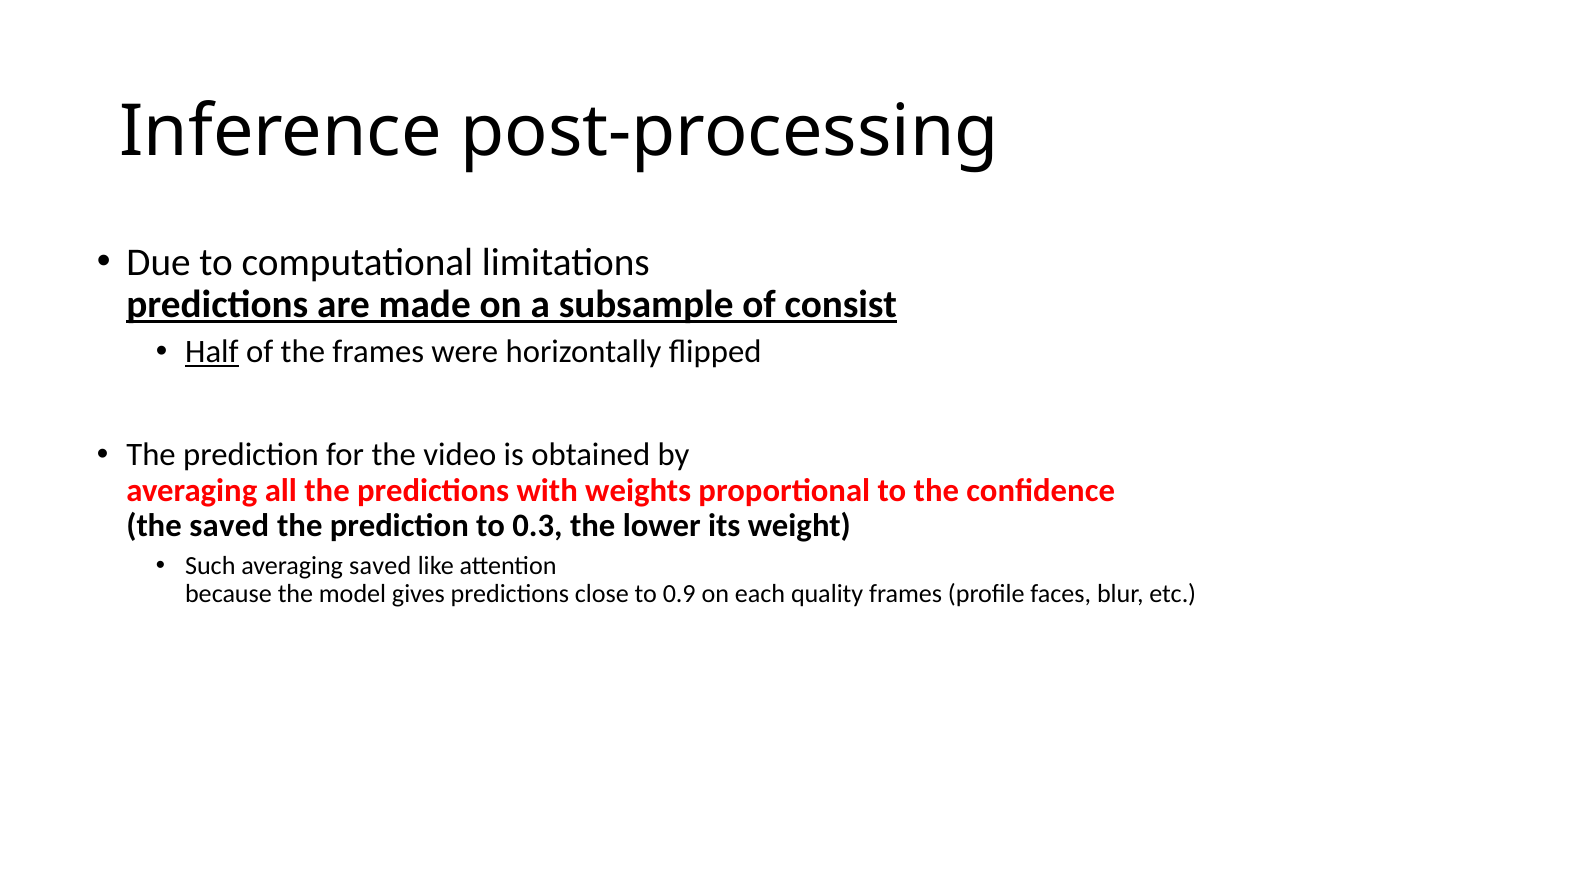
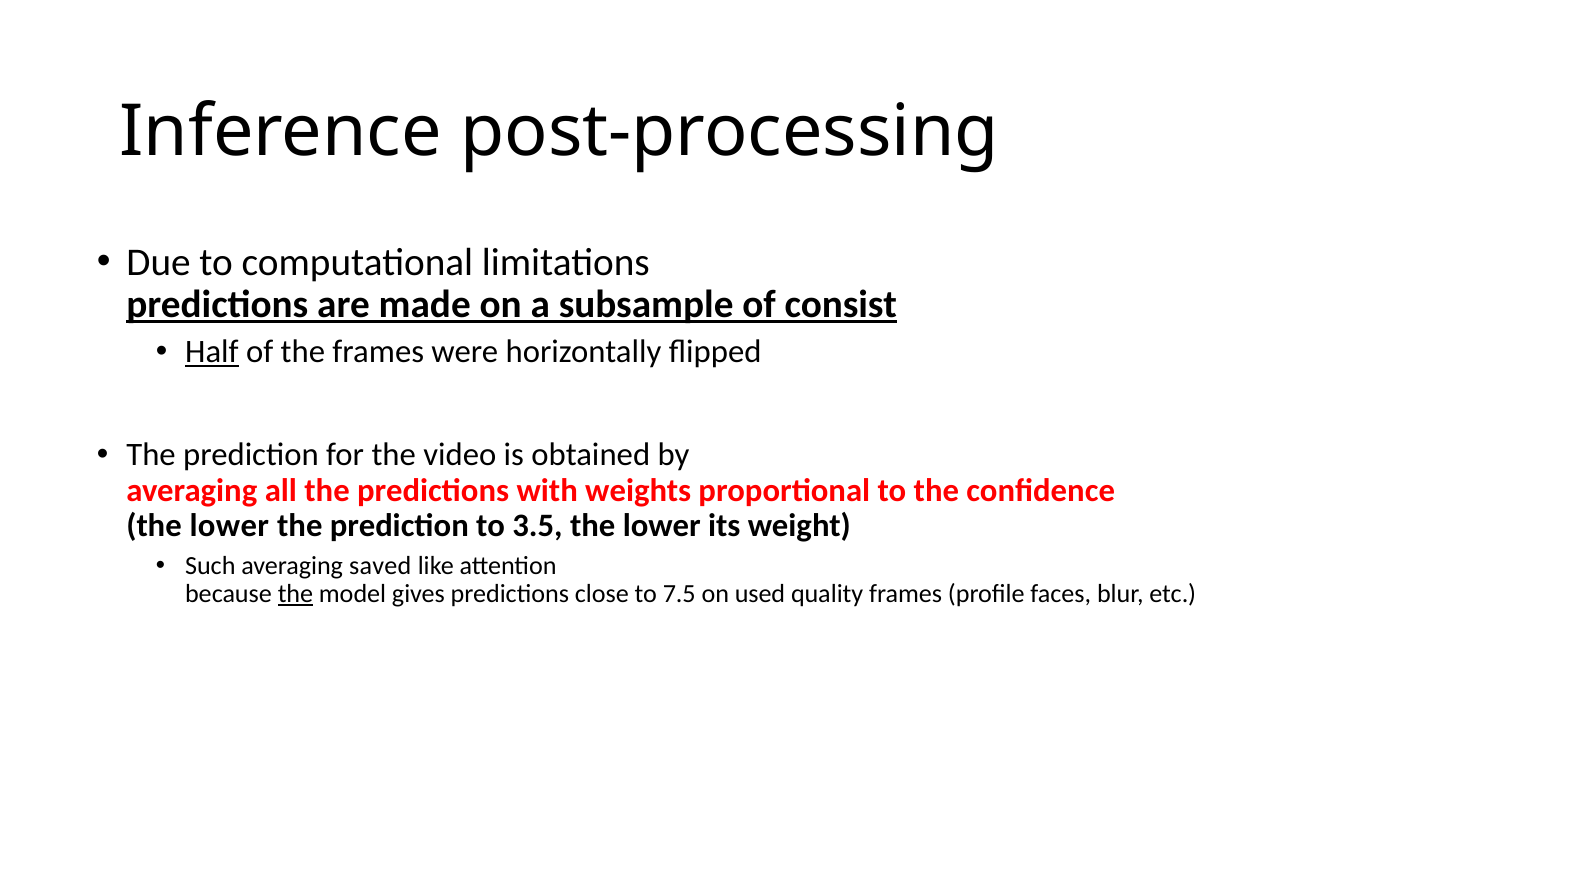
saved at (229, 526): saved -> lower
0.3: 0.3 -> 3.5
the at (295, 594) underline: none -> present
0.9: 0.9 -> 7.5
each: each -> used
